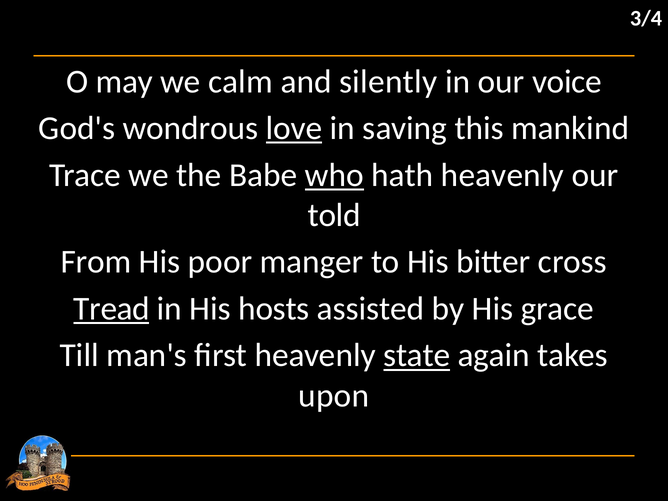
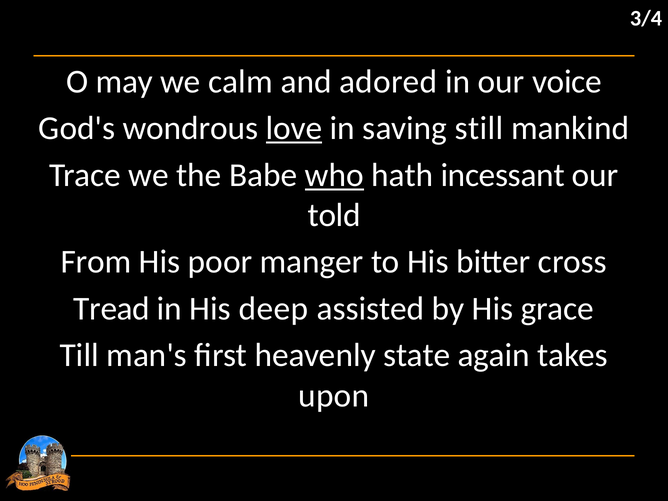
silently: silently -> adored
this: this -> still
hath heavenly: heavenly -> incessant
Tread underline: present -> none
hosts: hosts -> deep
state underline: present -> none
